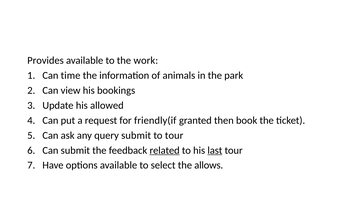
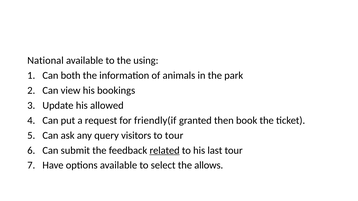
Provides: Provides -> National
work: work -> using
time: time -> both
query submit: submit -> visitors
last underline: present -> none
